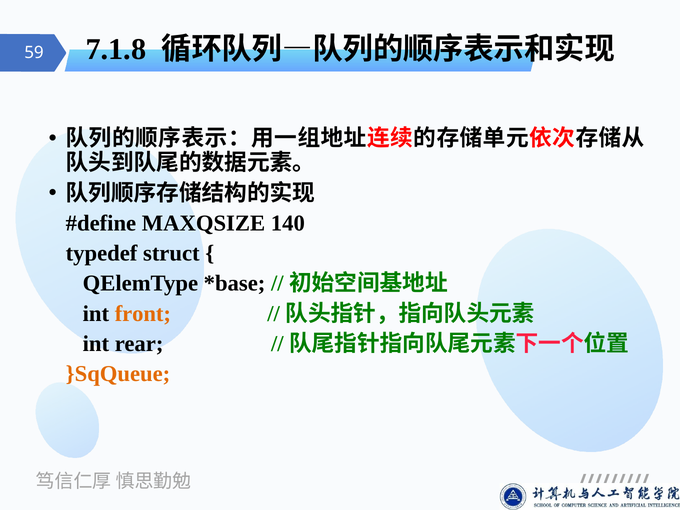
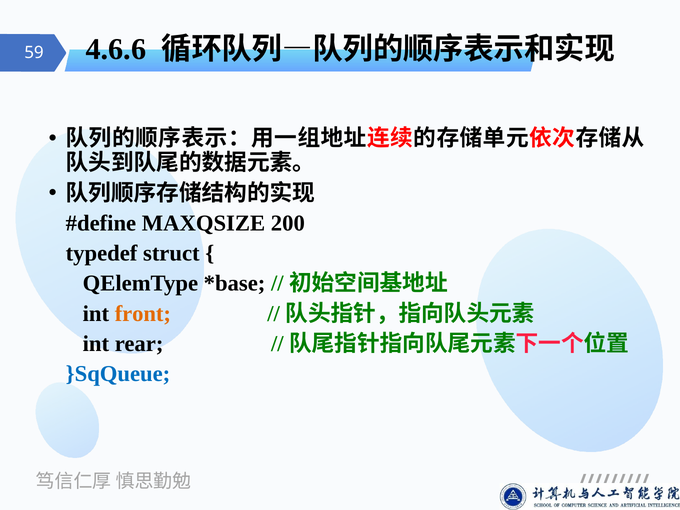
7.1.8: 7.1.8 -> 4.6.6
140: 140 -> 200
}SqQueue colour: orange -> blue
